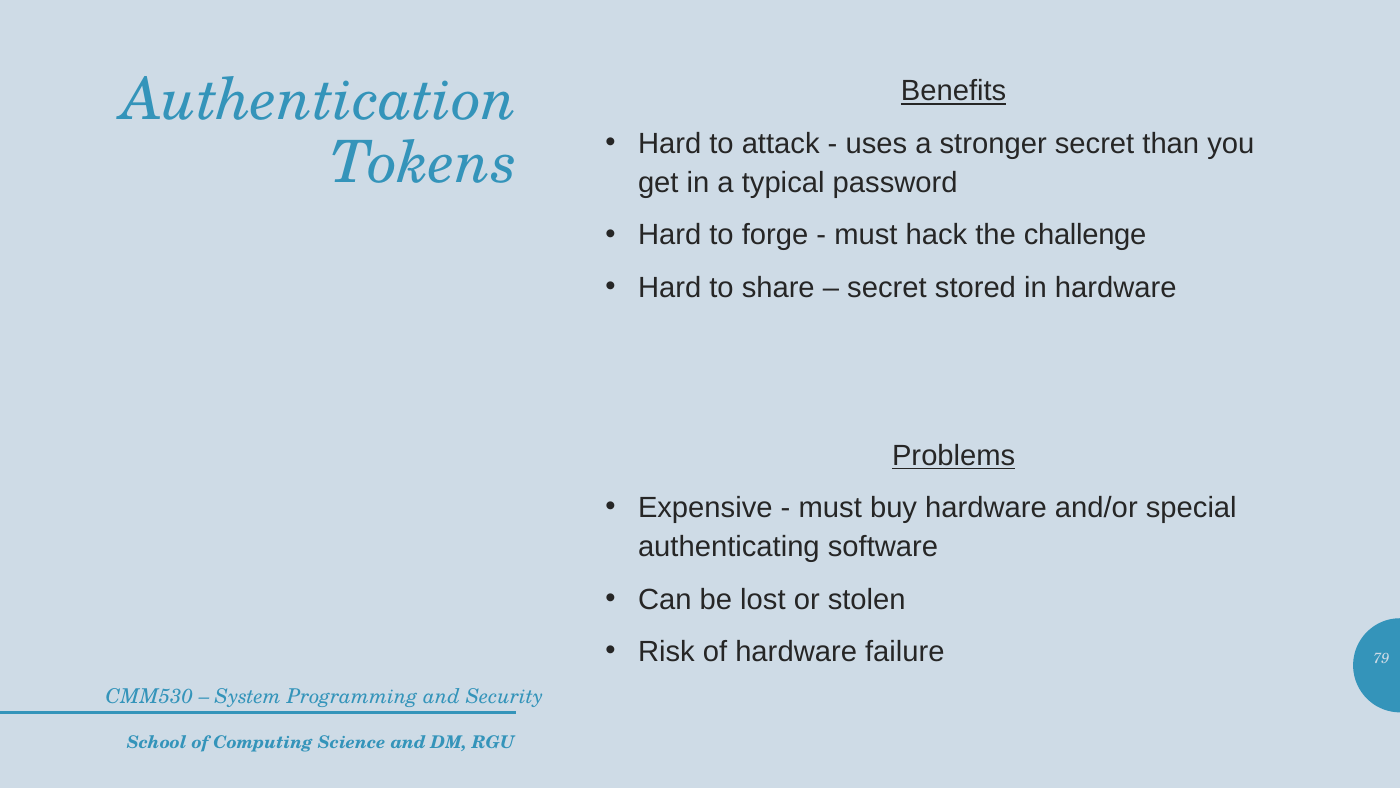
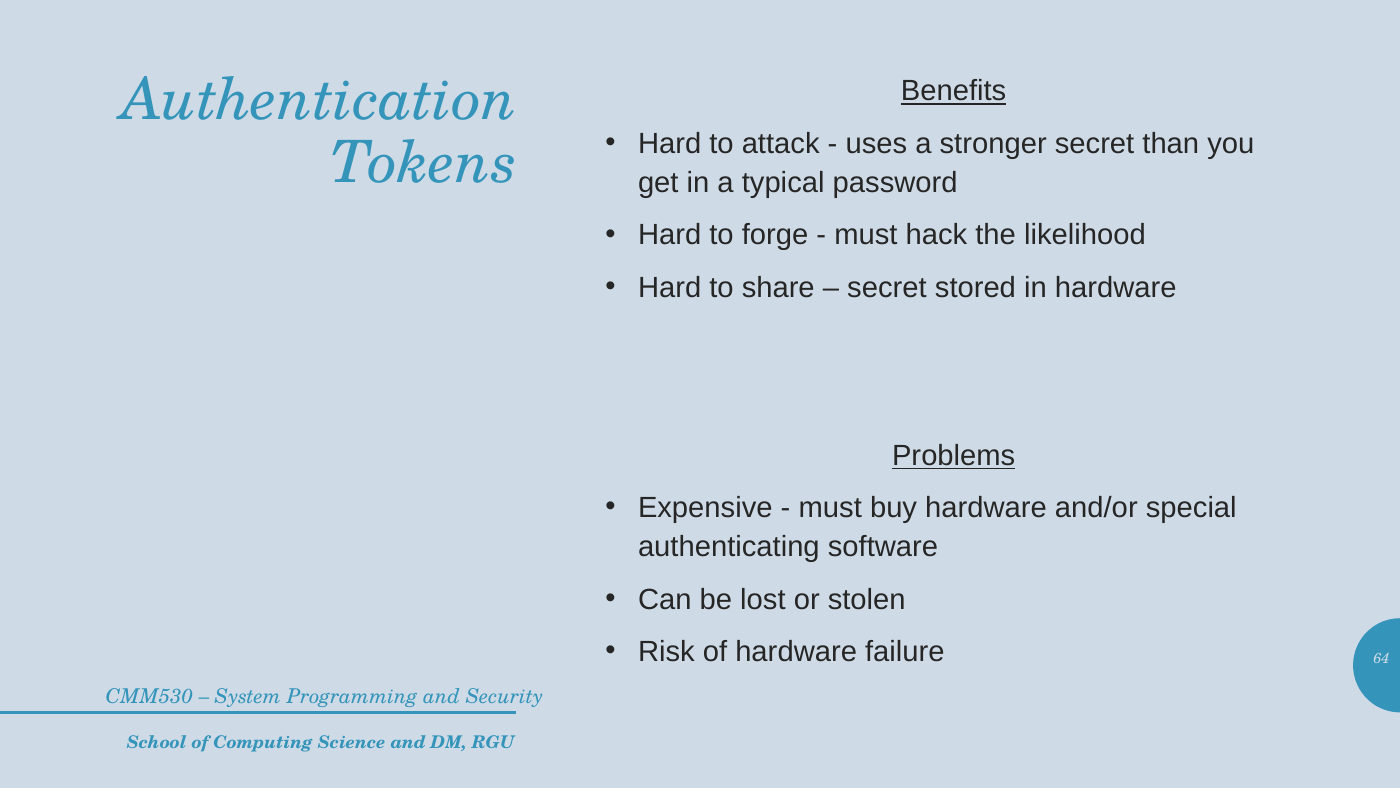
challenge: challenge -> likelihood
79: 79 -> 64
